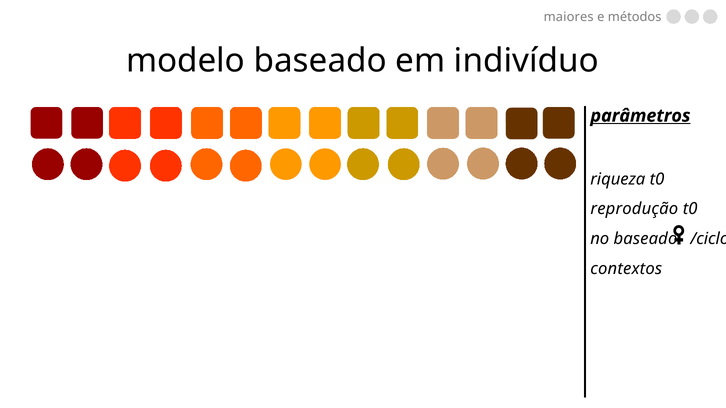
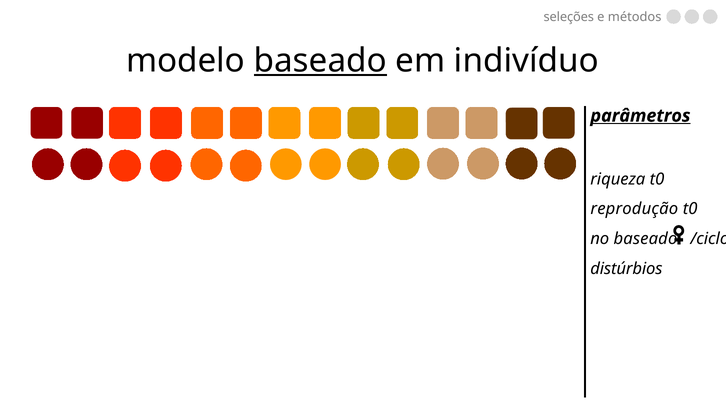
maiores: maiores -> seleções
baseado at (320, 61) underline: none -> present
contextos: contextos -> distúrbios
